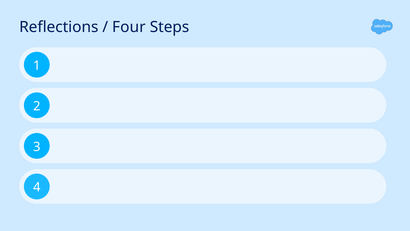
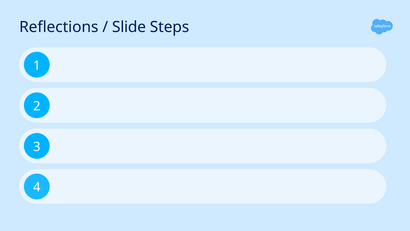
Four: Four -> Slide
